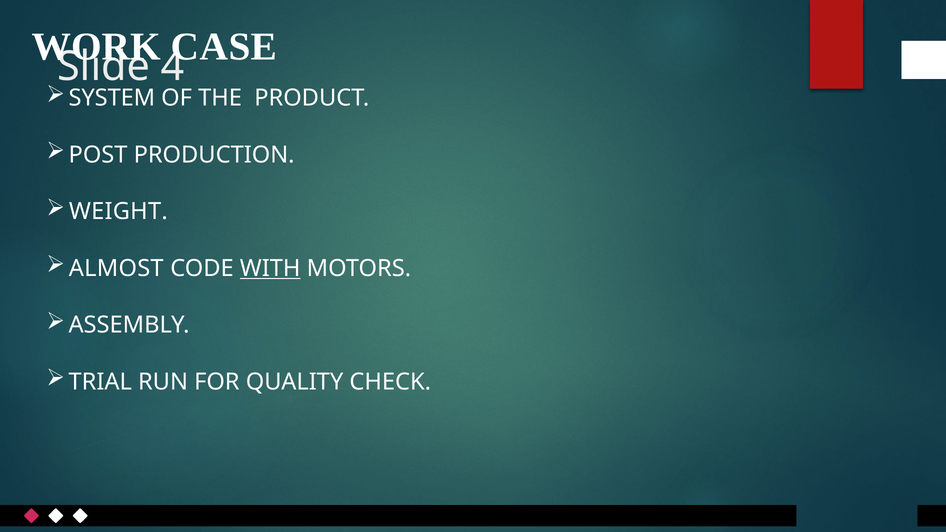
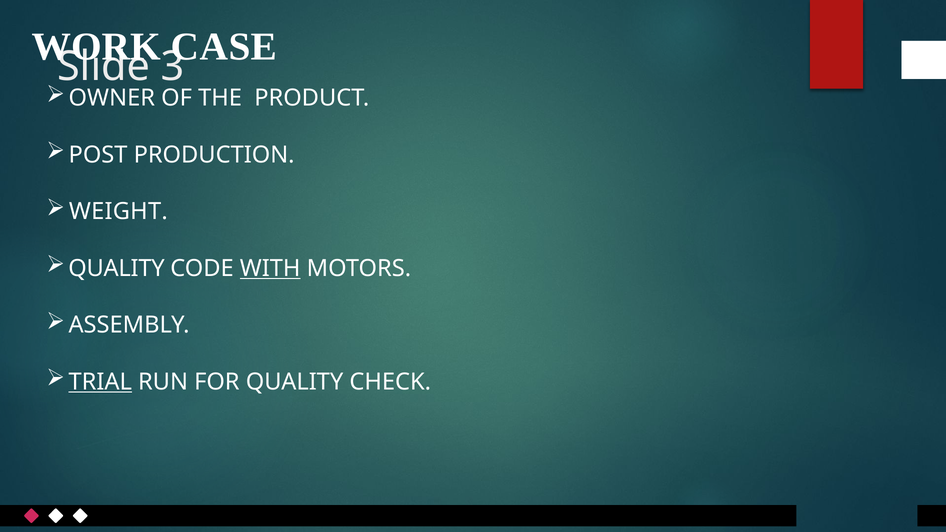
4: 4 -> 3
SYSTEM: SYSTEM -> OWNER
ALMOST at (116, 268): ALMOST -> QUALITY
TRIAL underline: none -> present
